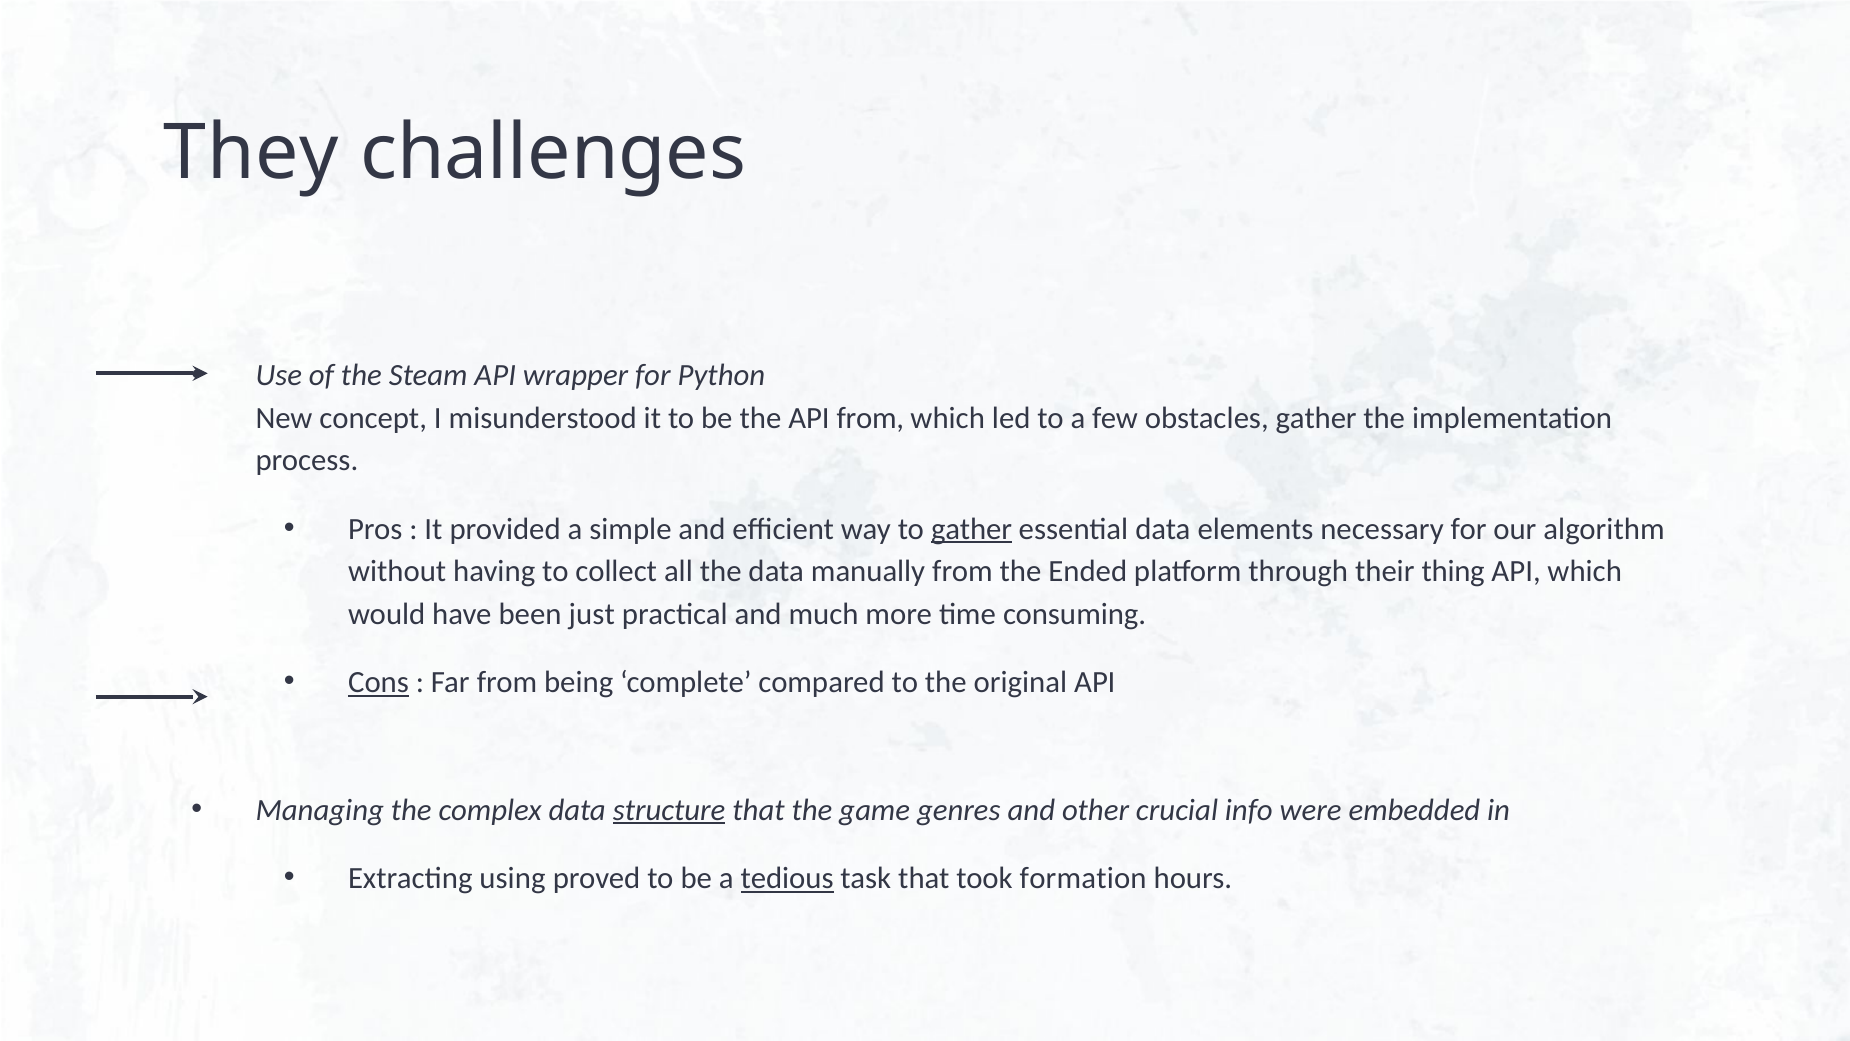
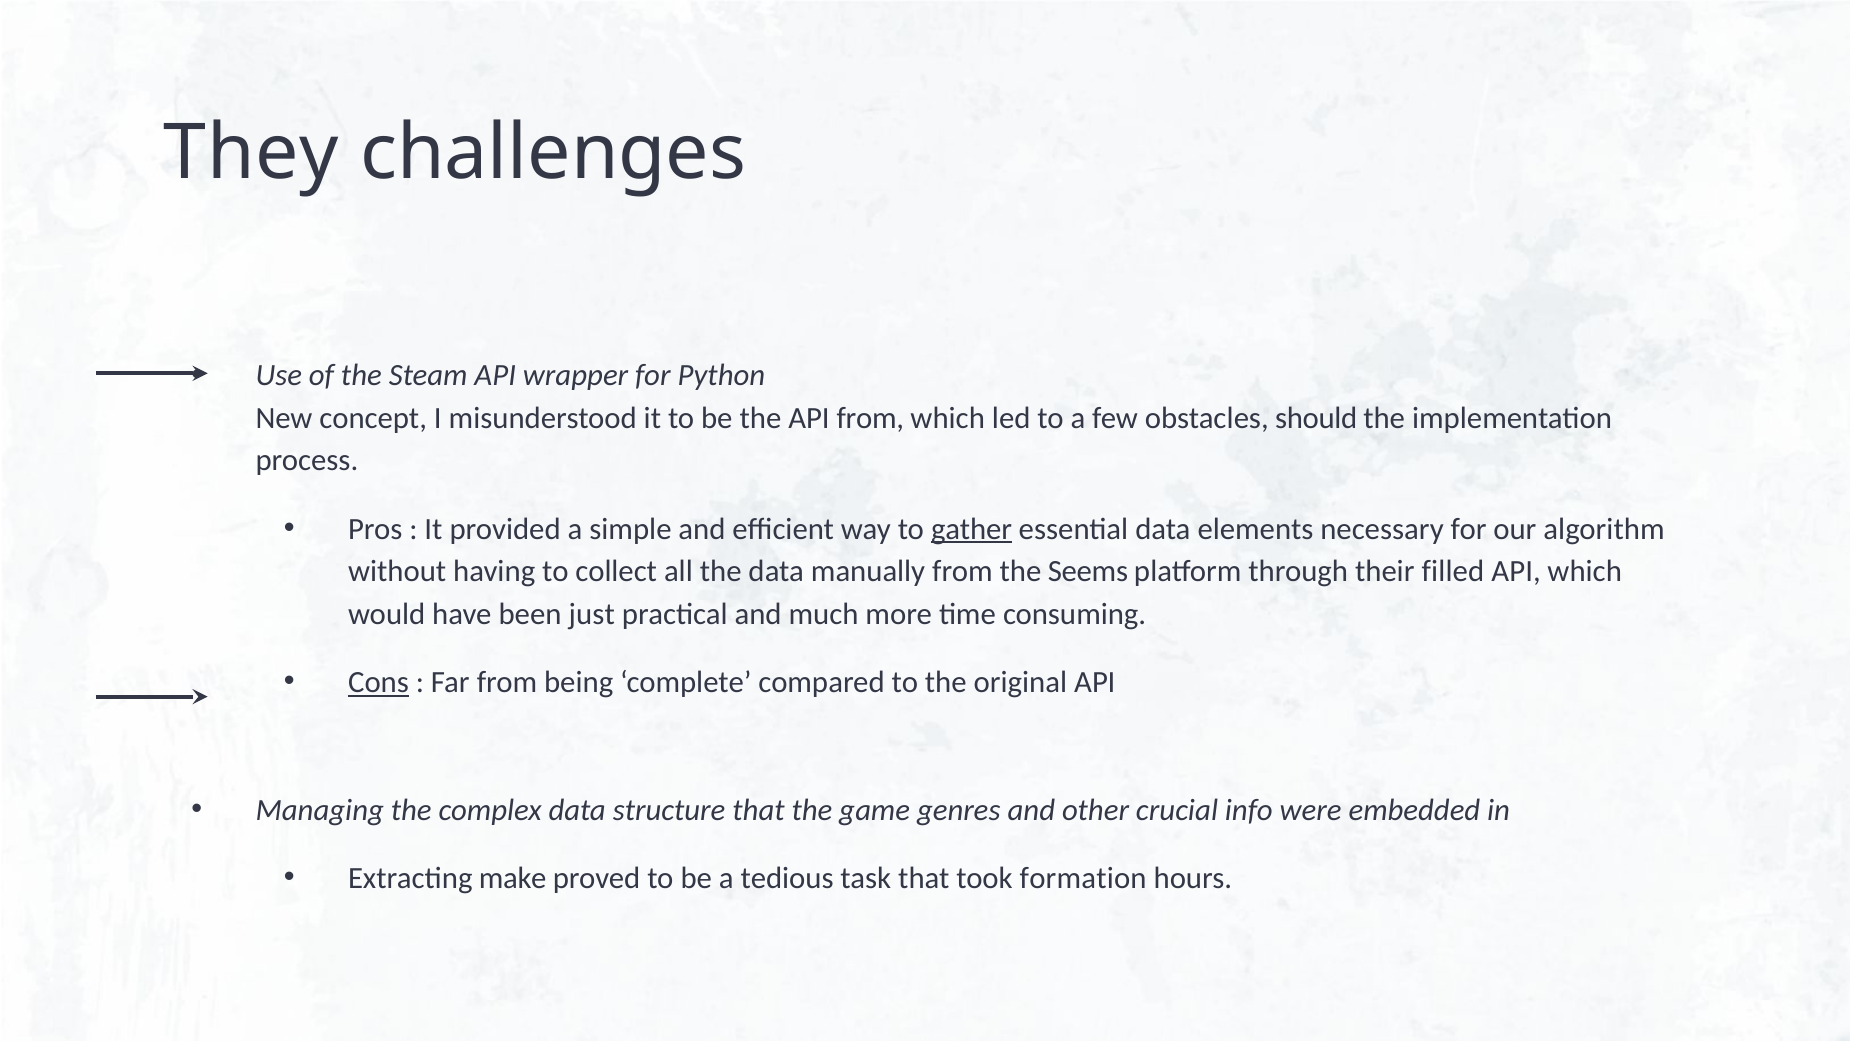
obstacles gather: gather -> should
Ended: Ended -> Seems
thing: thing -> filled
structure underline: present -> none
using: using -> make
tedious underline: present -> none
